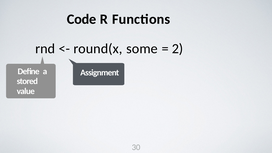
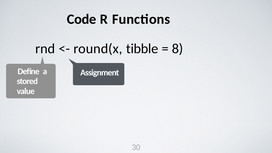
some: some -> tibble
2: 2 -> 8
